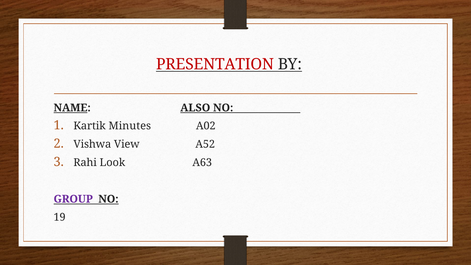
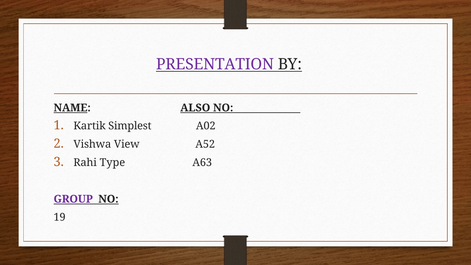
PRESENTATION colour: red -> purple
Minutes: Minutes -> Simplest
Look: Look -> Type
